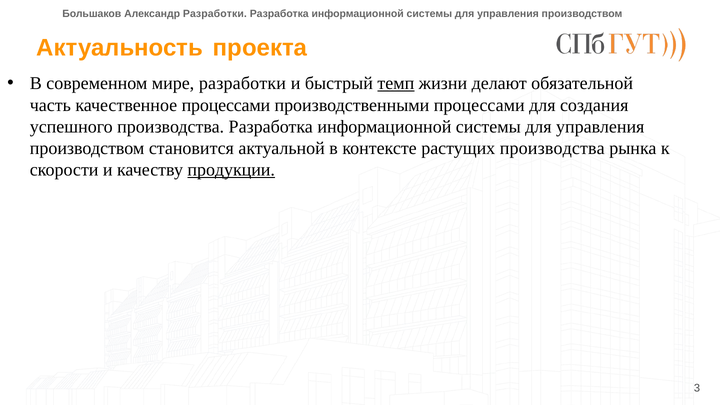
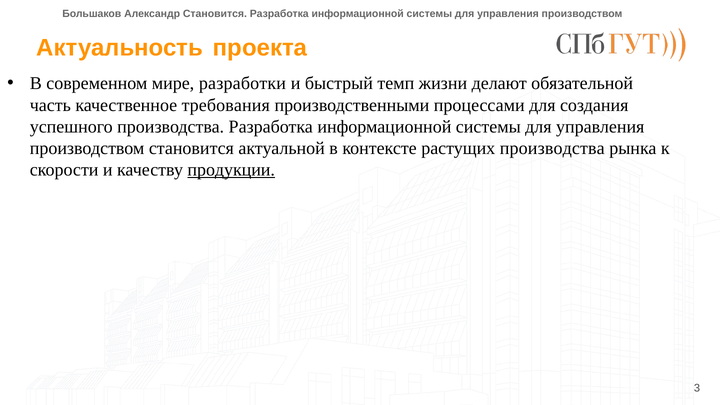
Александр Разработки: Разработки -> Становится
темп underline: present -> none
качественное процессами: процессами -> требования
